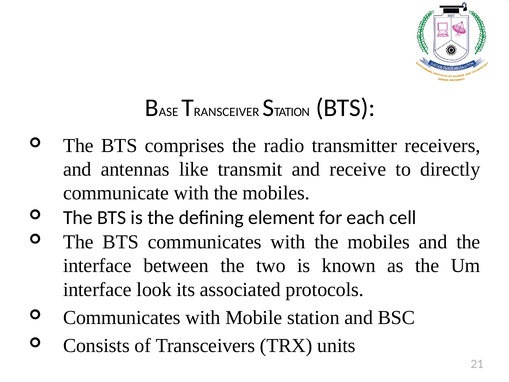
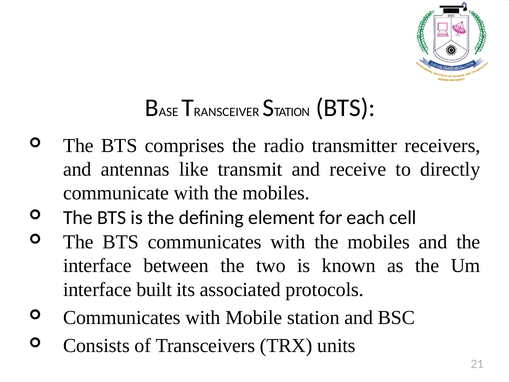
look: look -> built
